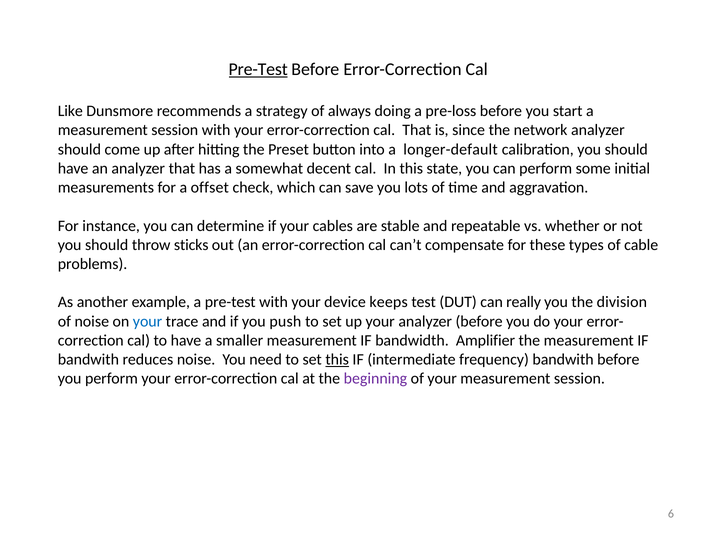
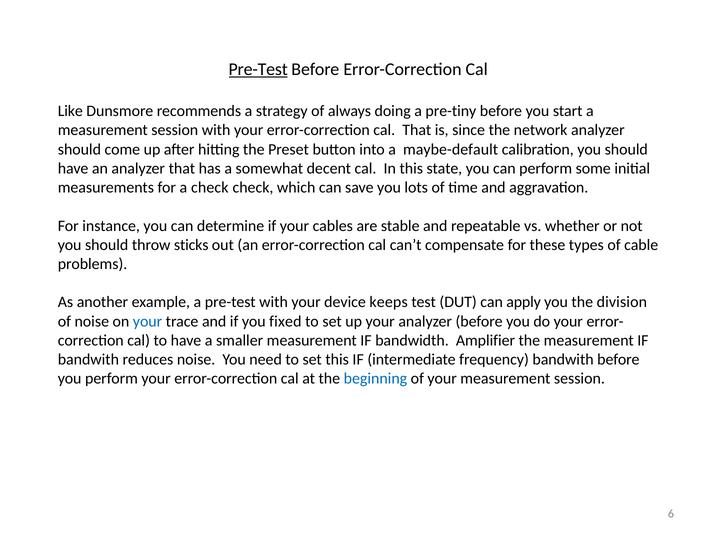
pre-loss: pre-loss -> pre-tiny
longer-default: longer-default -> maybe-default
a offset: offset -> check
really: really -> apply
push: push -> fixed
this at (337, 359) underline: present -> none
beginning colour: purple -> blue
